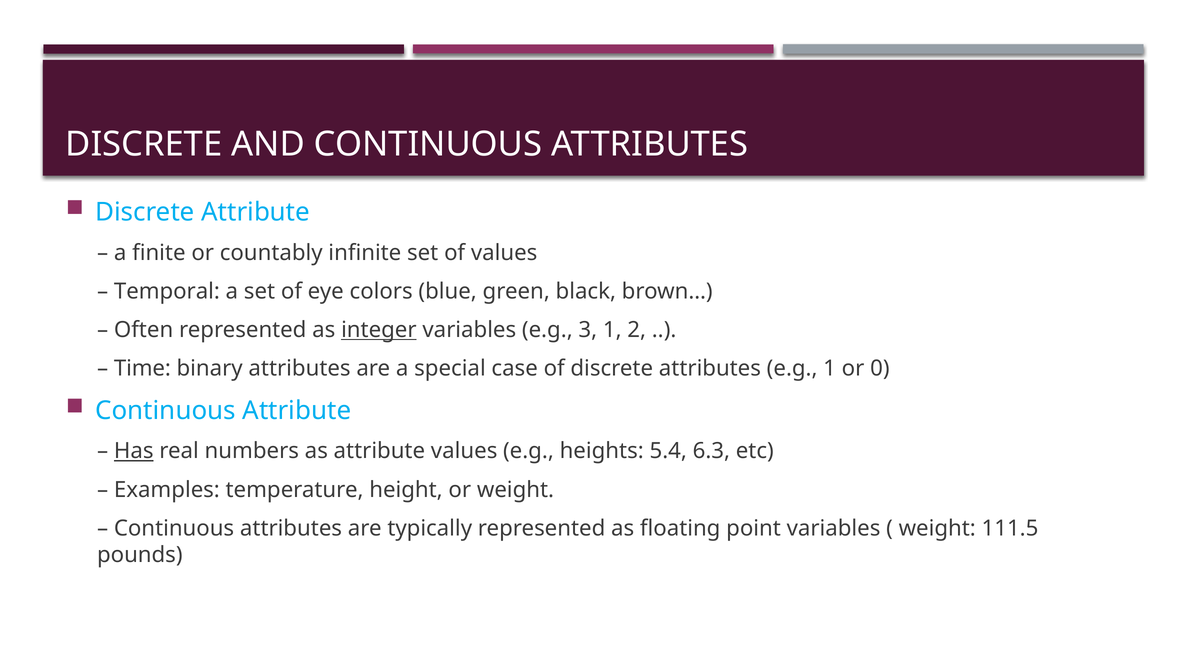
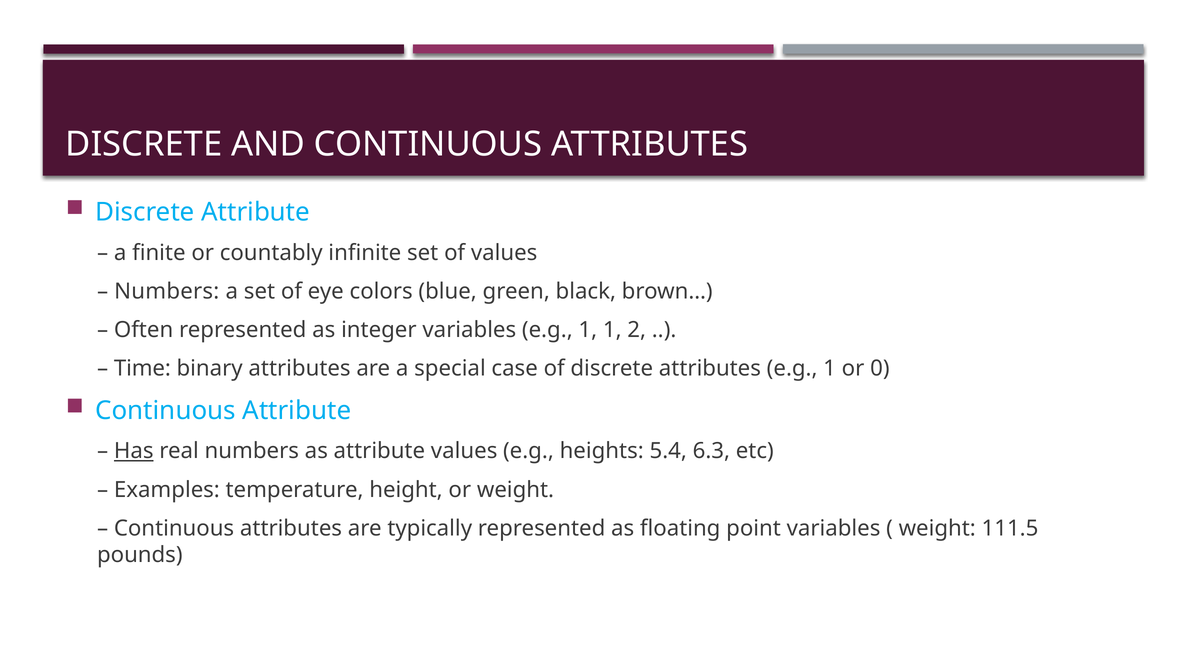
Temporal at (167, 291): Temporal -> Numbers
integer underline: present -> none
variables e.g 3: 3 -> 1
